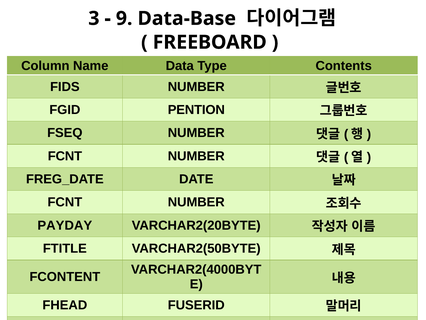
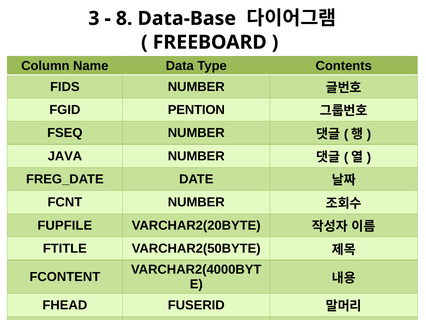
9: 9 -> 8
FCNT at (65, 156): FCNT -> JAVA
PAYDAY at (65, 225): PAYDAY -> FUPFILE
